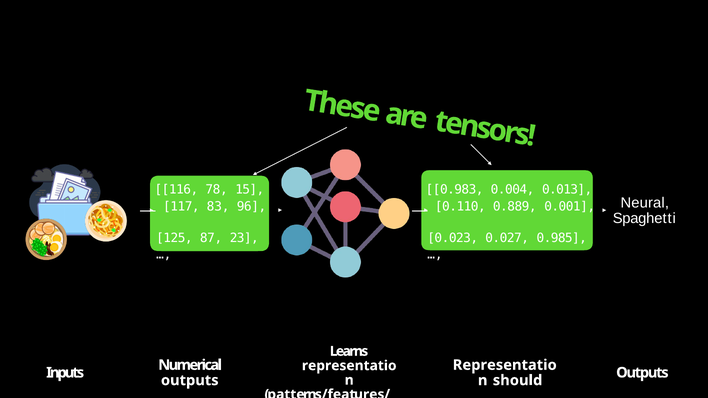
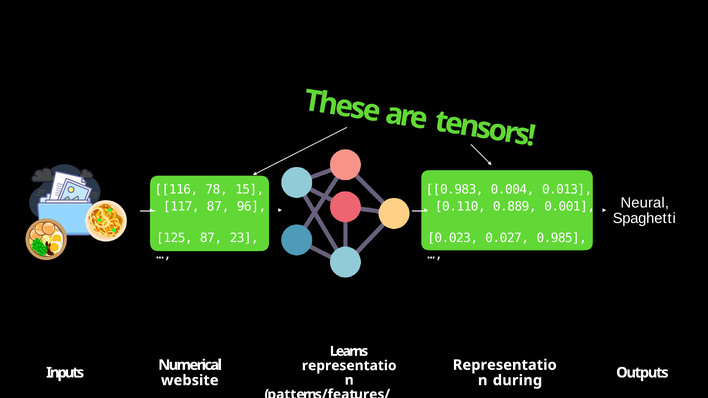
117 83: 83 -> 87
outputs at (190, 381): outputs -> website
should: should -> during
